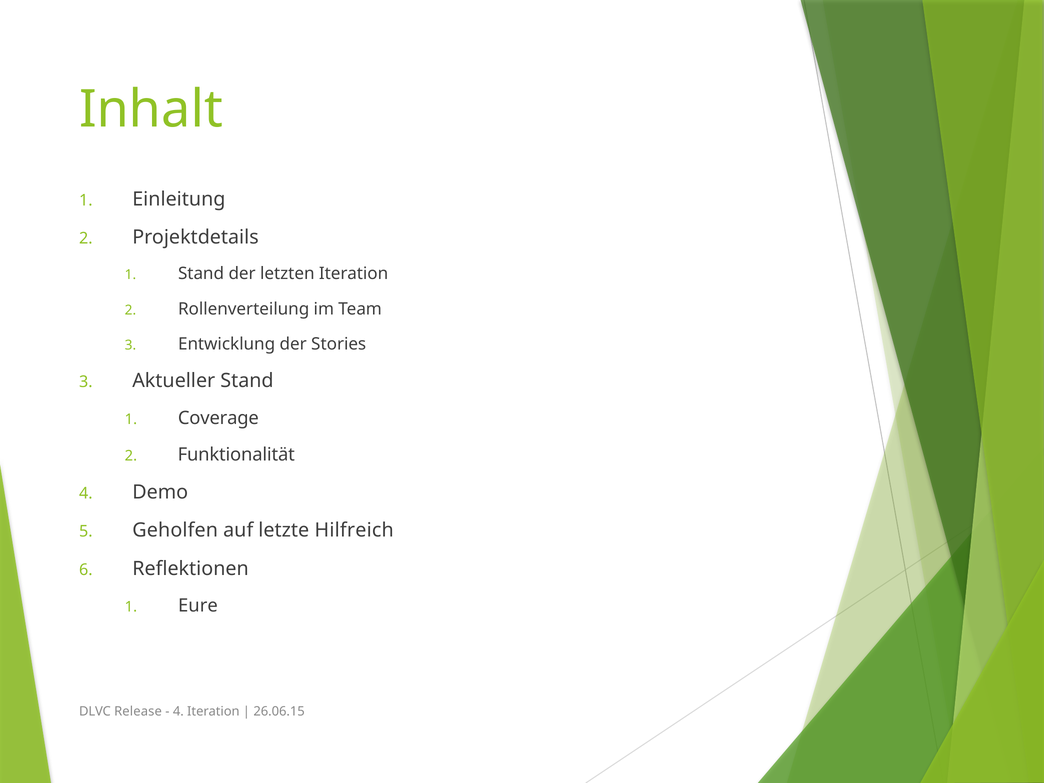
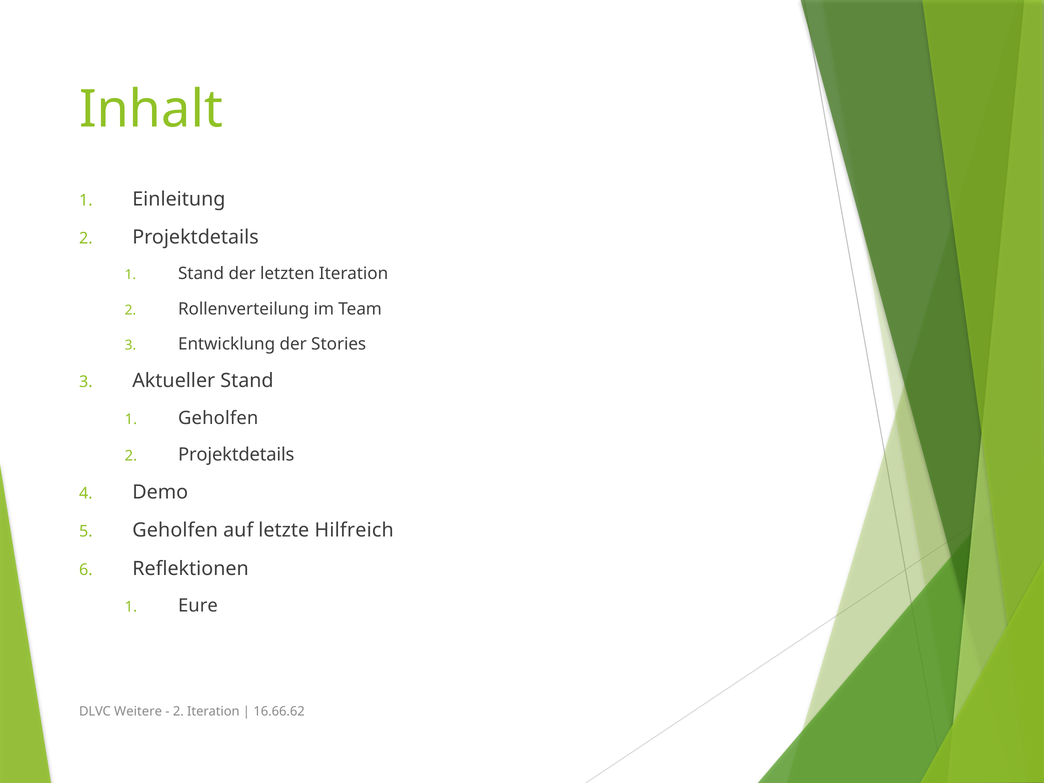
Coverage at (218, 418): Coverage -> Geholfen
Funktionalität at (236, 455): Funktionalität -> Projektdetails
Release: Release -> Weitere
4 at (178, 711): 4 -> 2
26.06.15: 26.06.15 -> 16.66.62
